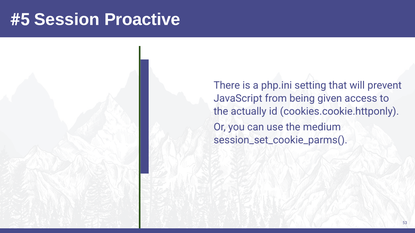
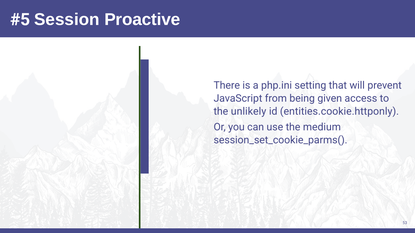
actually: actually -> unlikely
cookies.cookie.httponly: cookies.cookie.httponly -> entities.cookie.httponly
